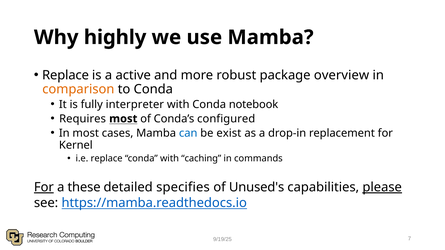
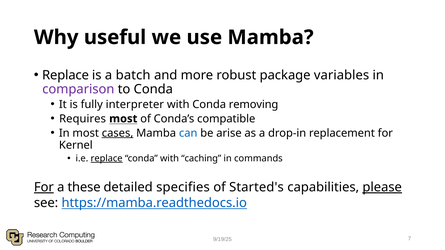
highly: highly -> useful
active: active -> batch
overview: overview -> variables
comparison colour: orange -> purple
notebook: notebook -> removing
configured: configured -> compatible
cases underline: none -> present
exist: exist -> arise
replace at (107, 159) underline: none -> present
Unused's: Unused's -> Started's
